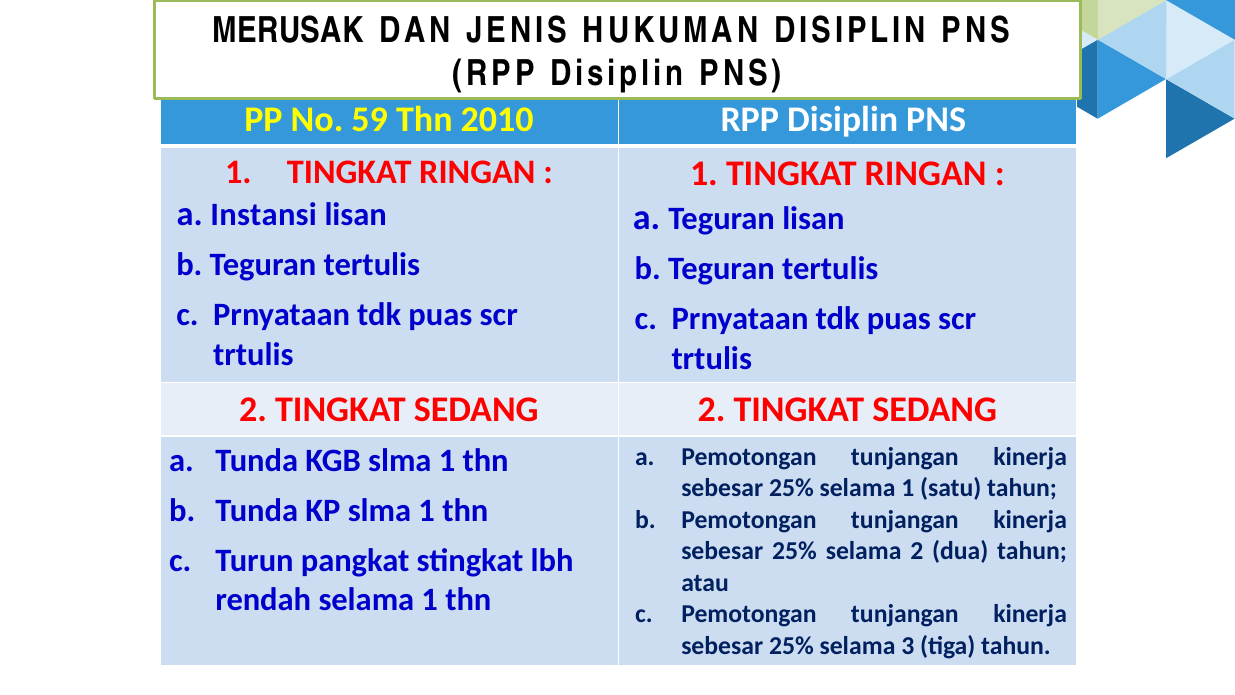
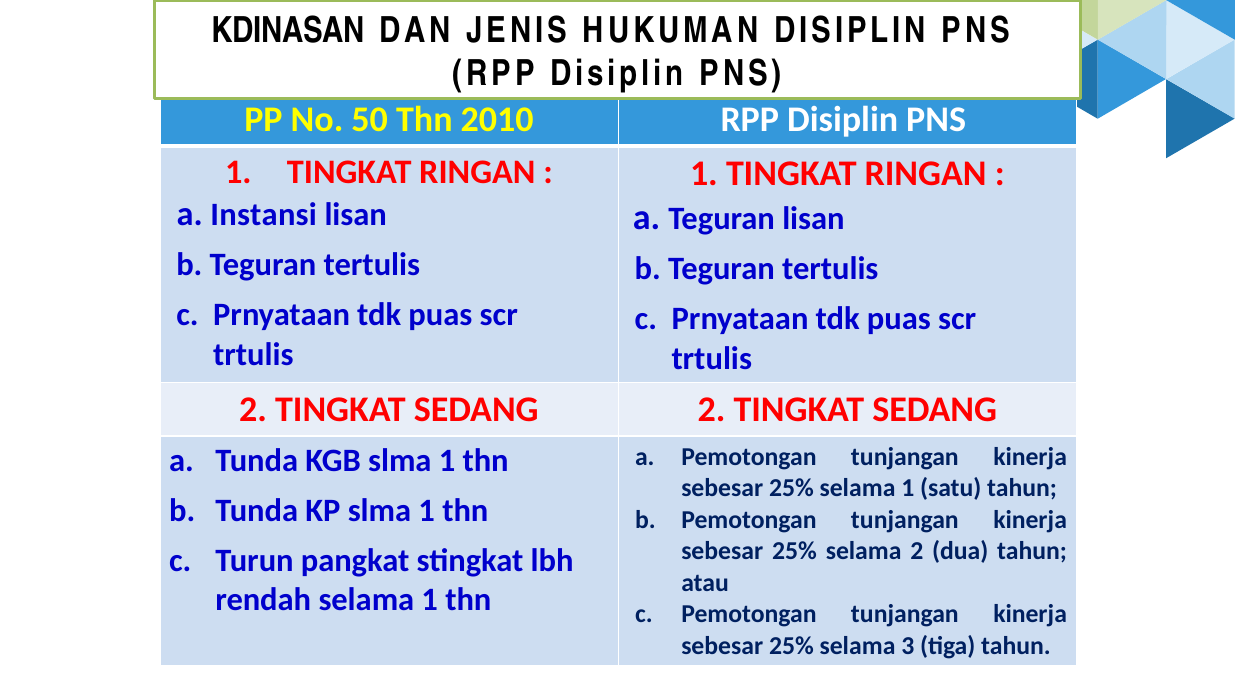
MERUSAK: MERUSAK -> KDINASAN
59: 59 -> 50
